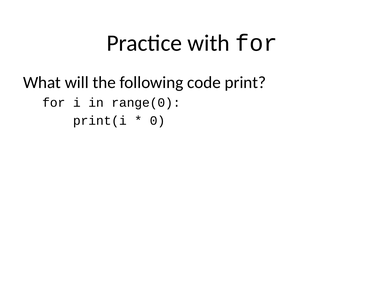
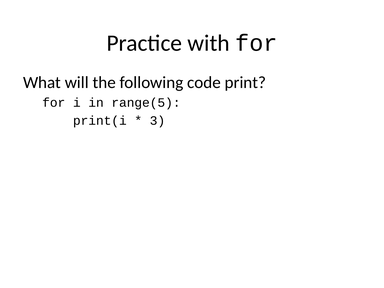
range(0: range(0 -> range(5
0: 0 -> 3
